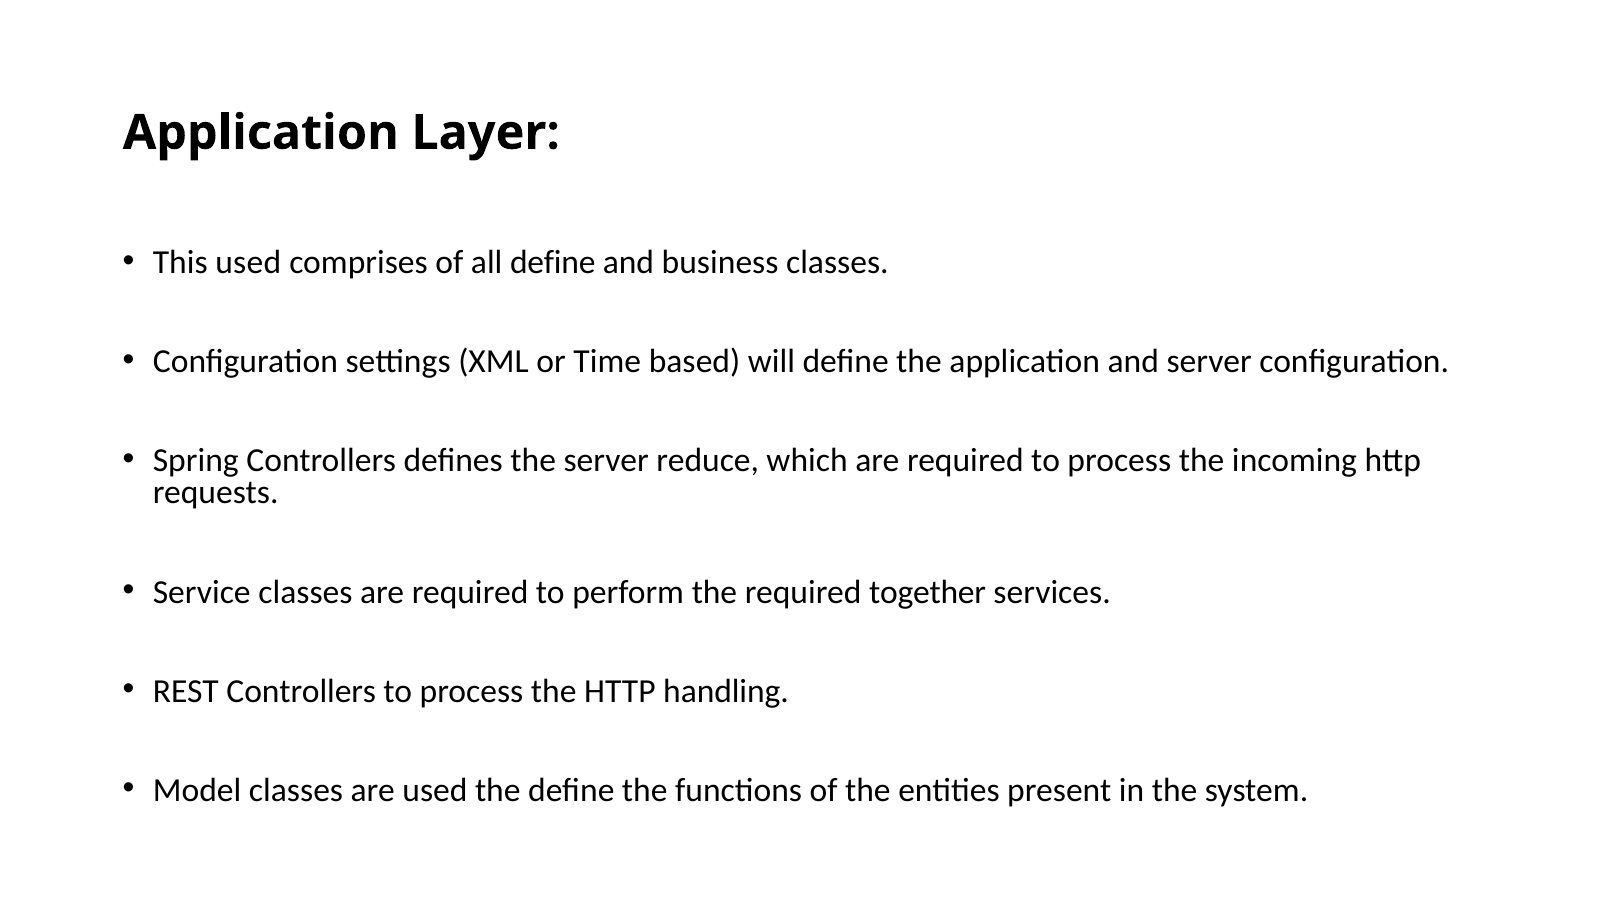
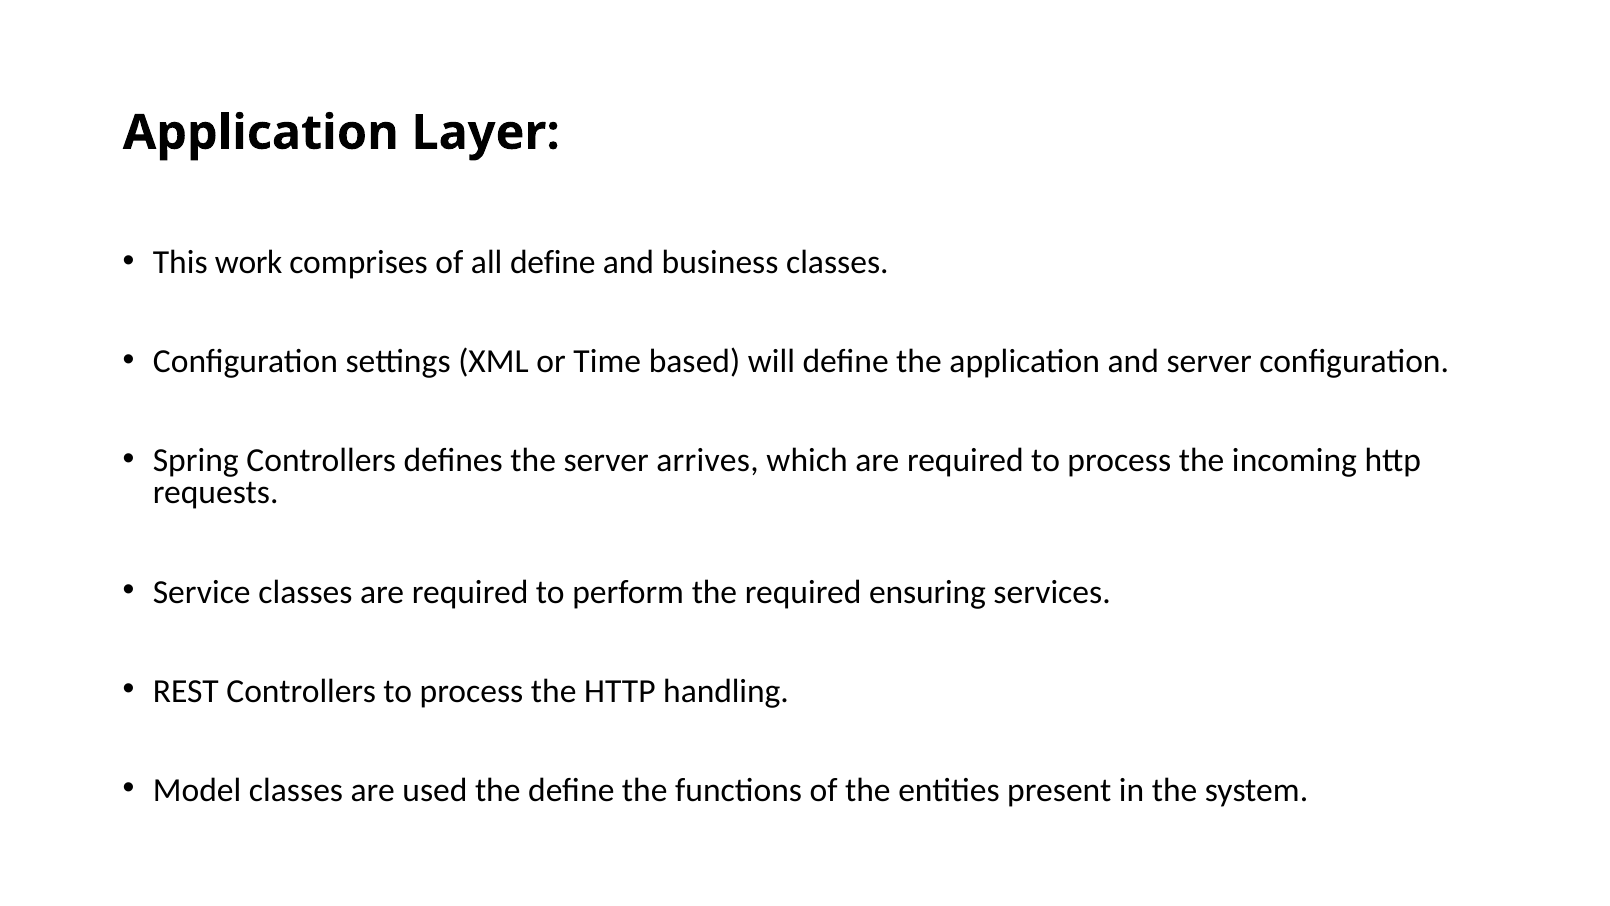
This used: used -> work
reduce: reduce -> arrives
together: together -> ensuring
